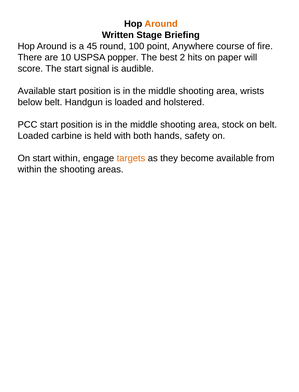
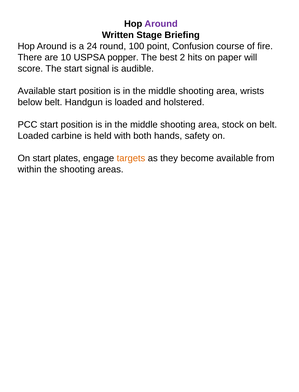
Around at (161, 24) colour: orange -> purple
45: 45 -> 24
Anywhere: Anywhere -> Confusion
start within: within -> plates
